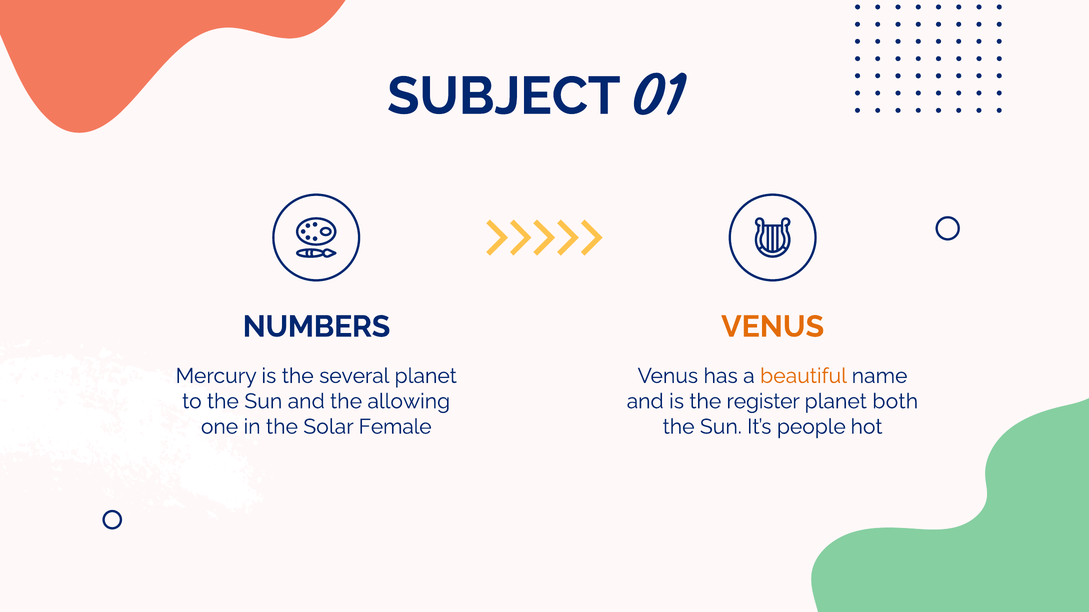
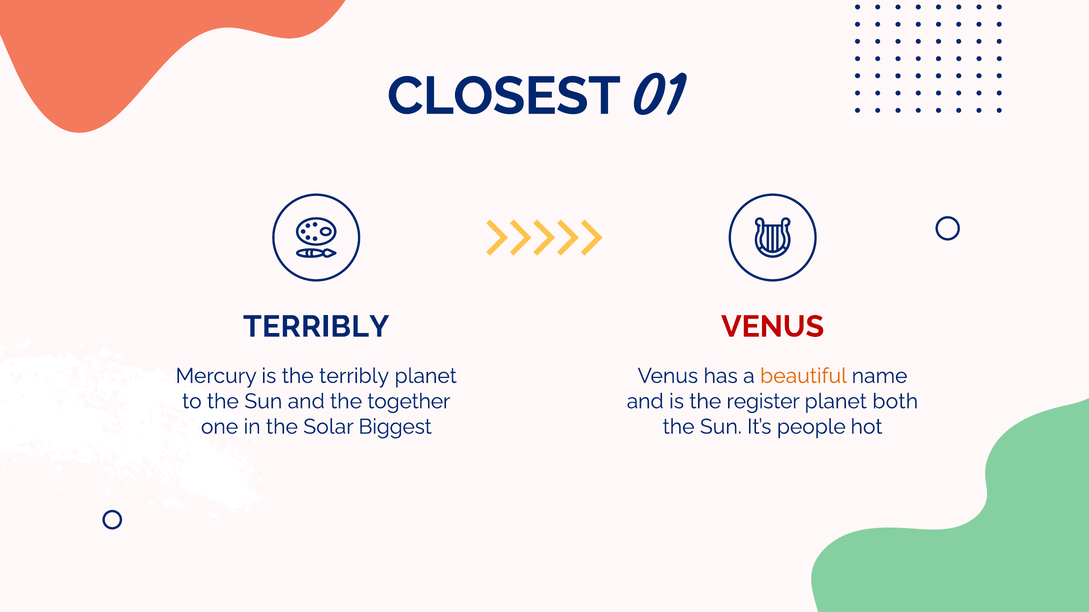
SUBJECT: SUBJECT -> CLOSEST
NUMBERS at (316, 327): NUMBERS -> TERRIBLY
VENUS at (773, 327) colour: orange -> red
the several: several -> terribly
allowing: allowing -> together
Female: Female -> Biggest
